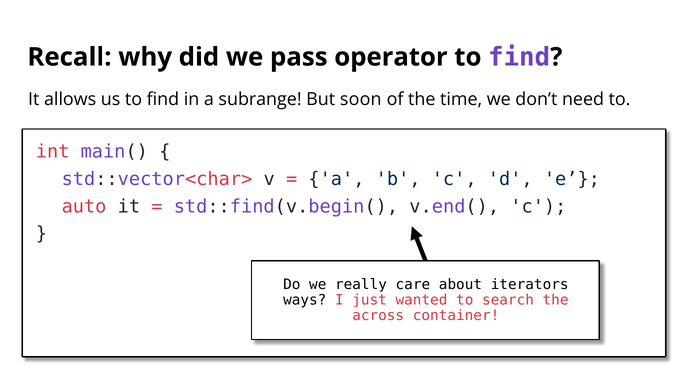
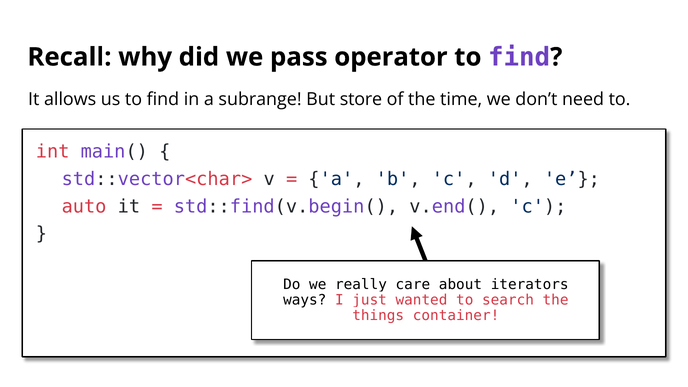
soon: soon -> store
across: across -> things
